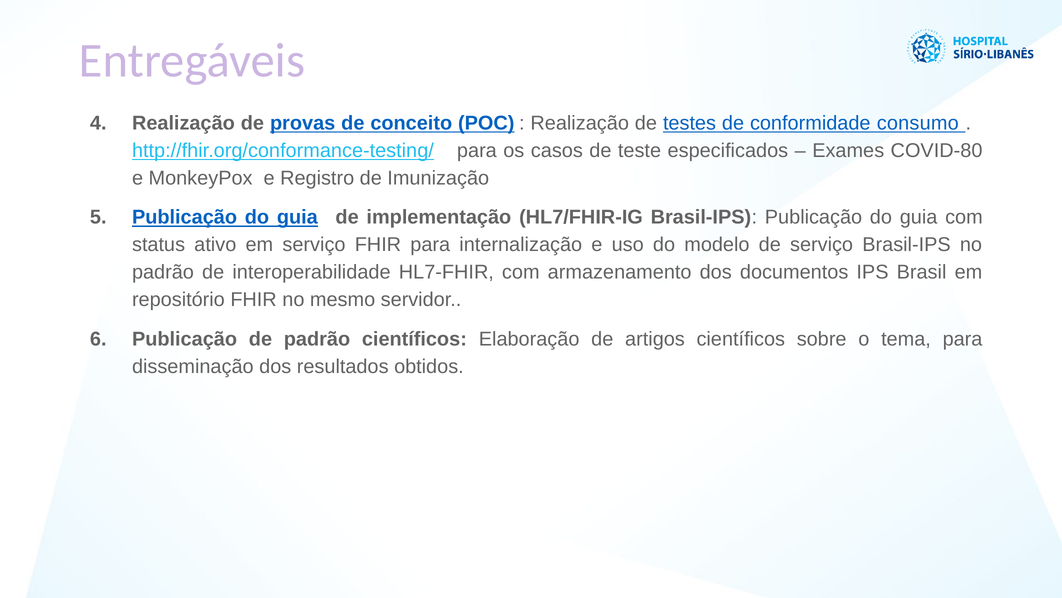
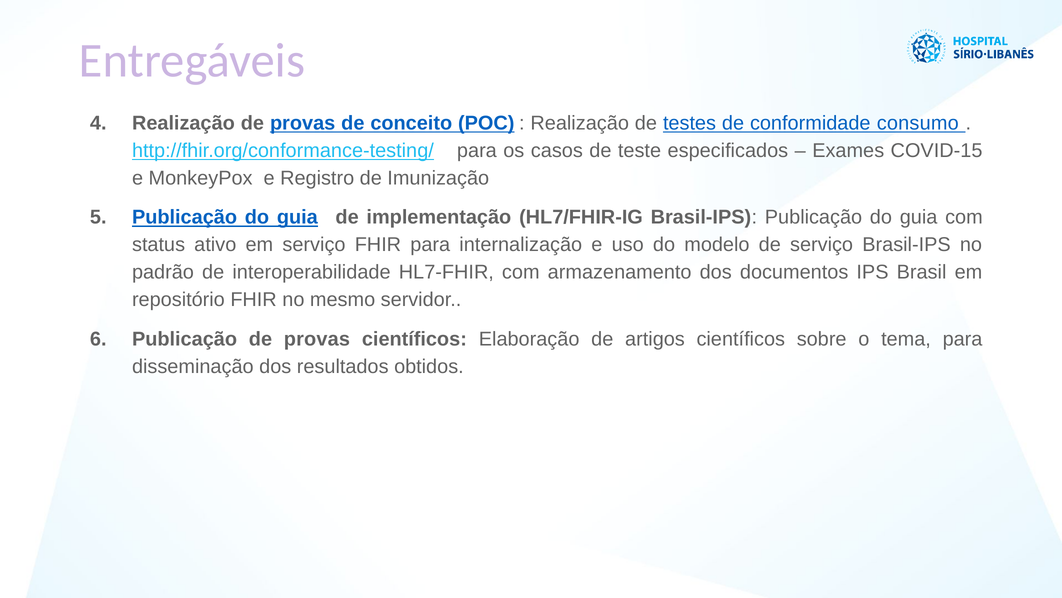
COVID-80: COVID-80 -> COVID-15
Publicação de padrão: padrão -> provas
